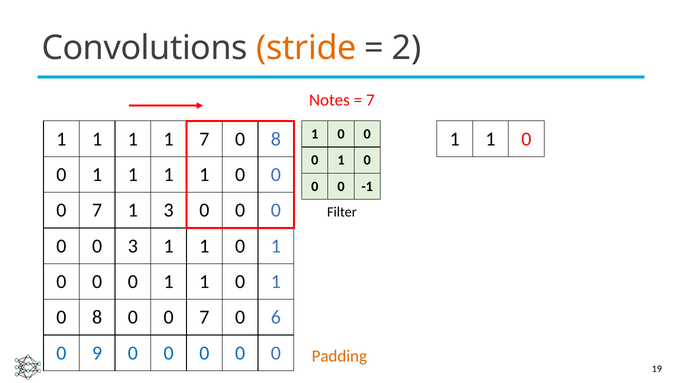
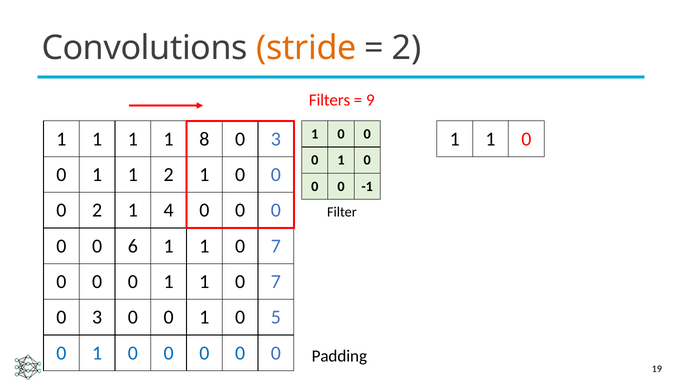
Notes: Notes -> Filters
7 at (370, 100): 7 -> 9
1 7: 7 -> 8
8 at (276, 139): 8 -> 3
0 1 1 1: 1 -> 2
7 at (97, 211): 7 -> 2
1 3: 3 -> 4
0 3: 3 -> 6
1 at (276, 246): 1 -> 7
1 at (276, 282): 1 -> 7
8 at (97, 318): 8 -> 3
7 at (204, 318): 7 -> 1
6: 6 -> 5
9 at (97, 354): 9 -> 1
Padding colour: orange -> black
